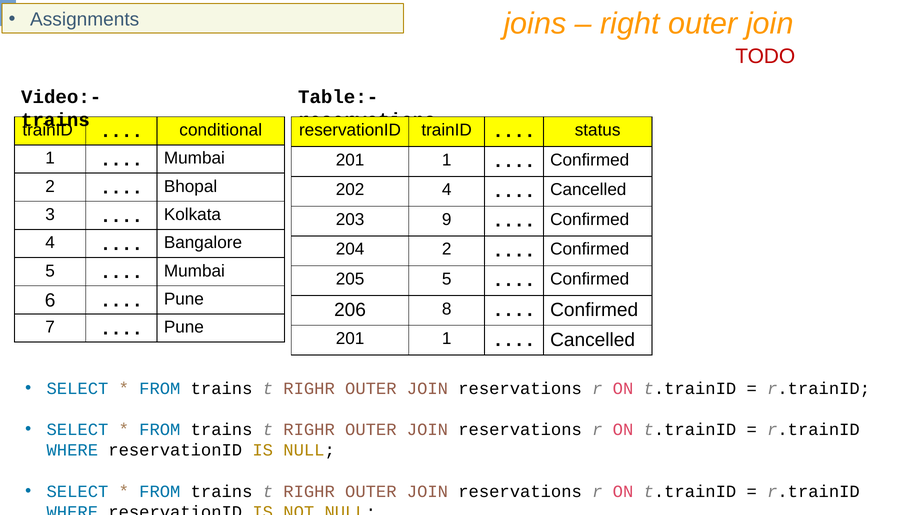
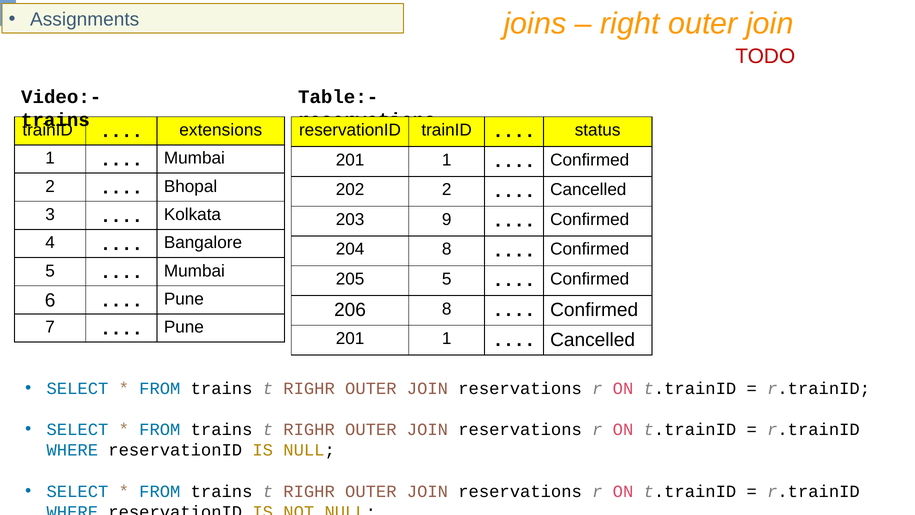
conditional: conditional -> extensions
202 4: 4 -> 2
204 2: 2 -> 8
